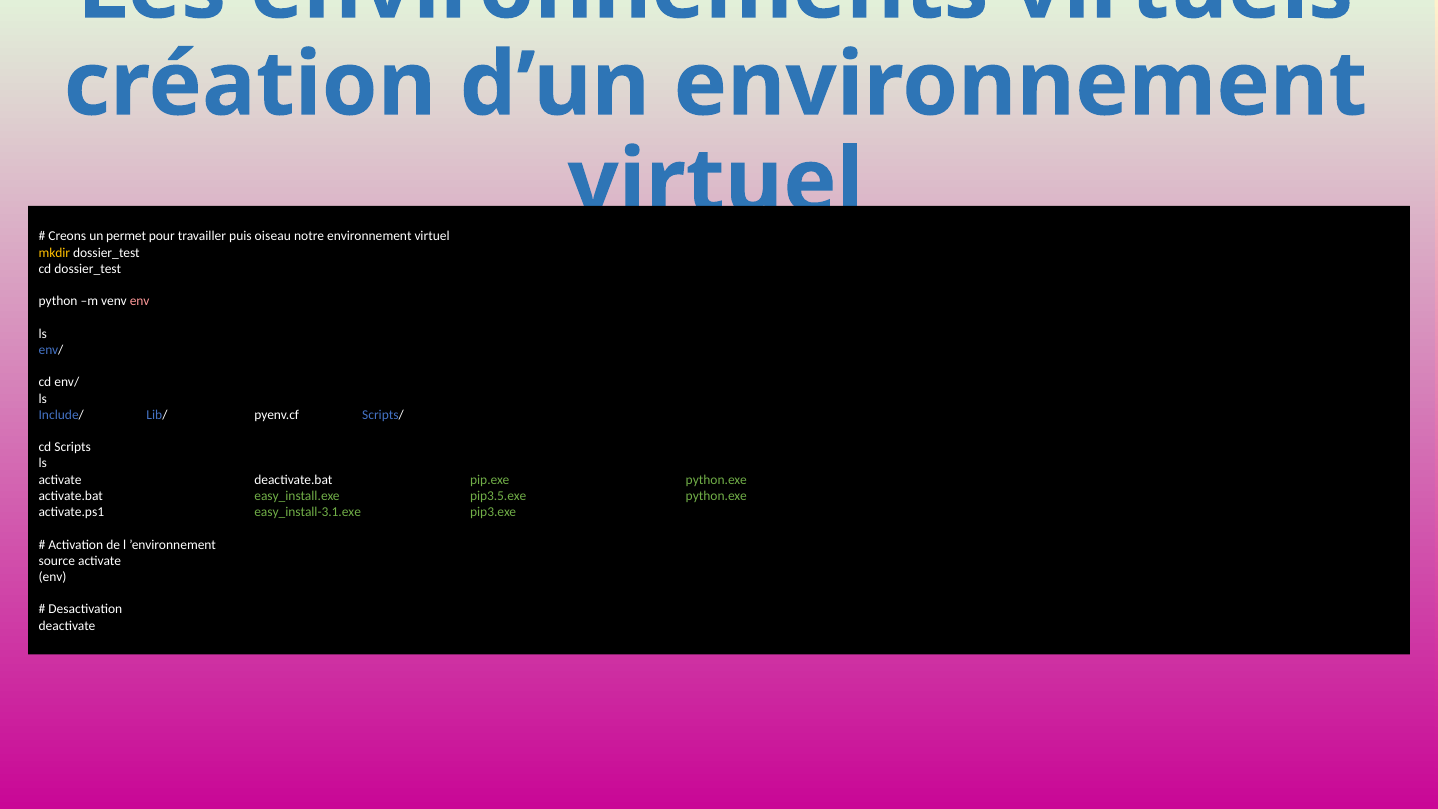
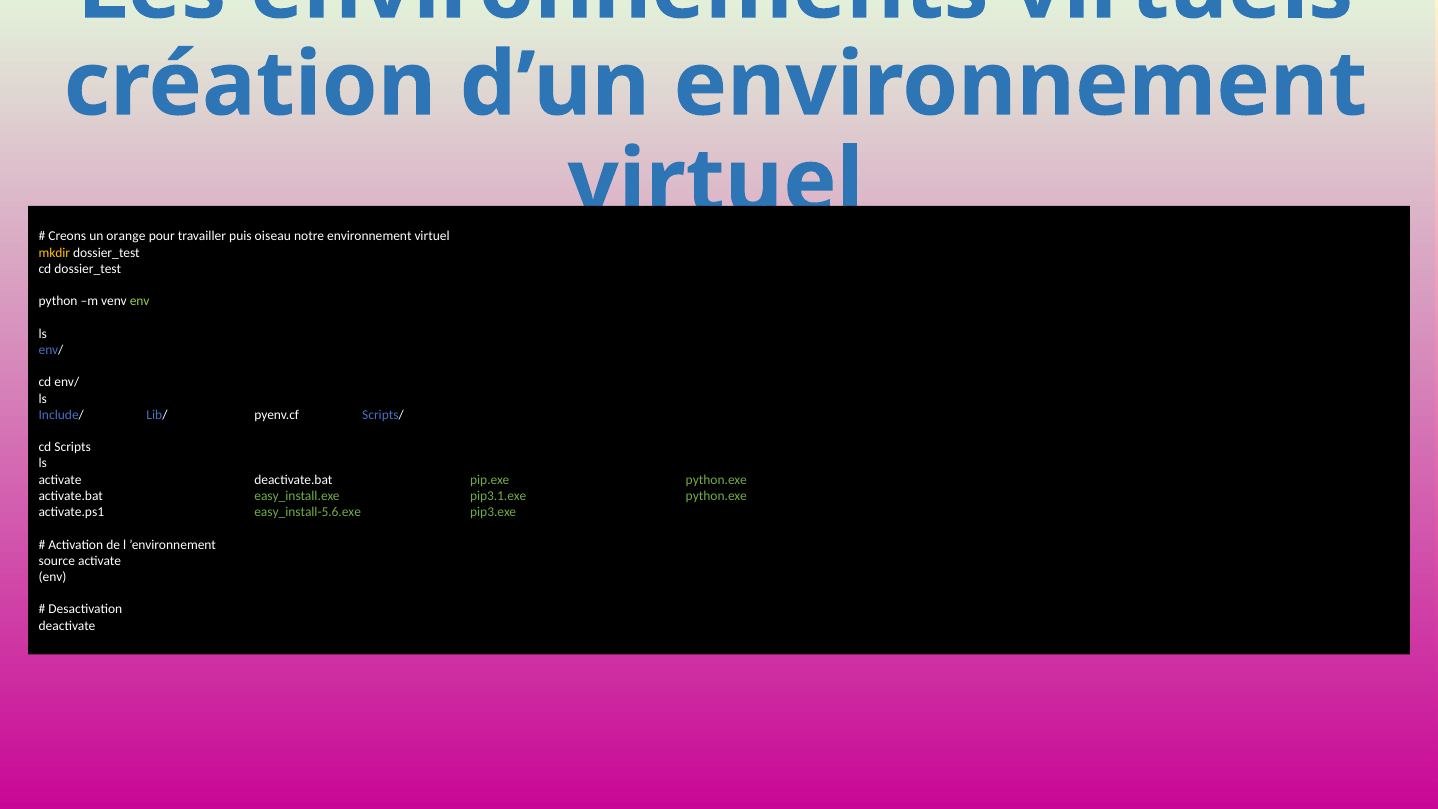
permet: permet -> orange
env at (140, 301) colour: pink -> light green
pip3.5.exe: pip3.5.exe -> pip3.1.exe
easy_install-3.1.exe: easy_install-3.1.exe -> easy_install-5.6.exe
